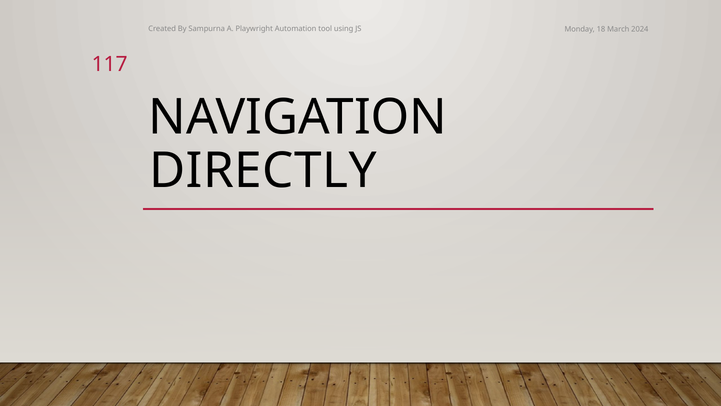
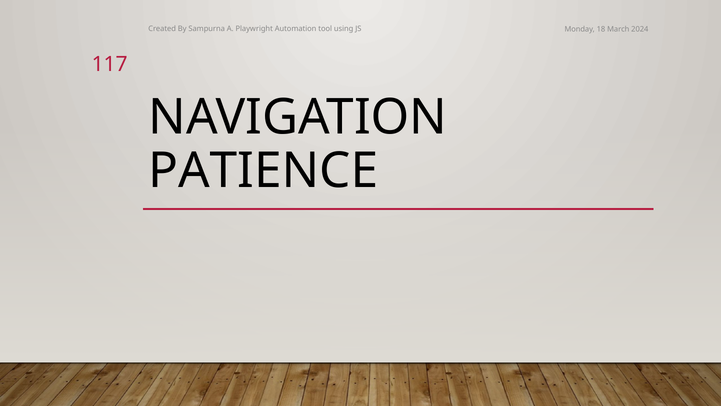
DIRECTLY: DIRECTLY -> PATIENCE
